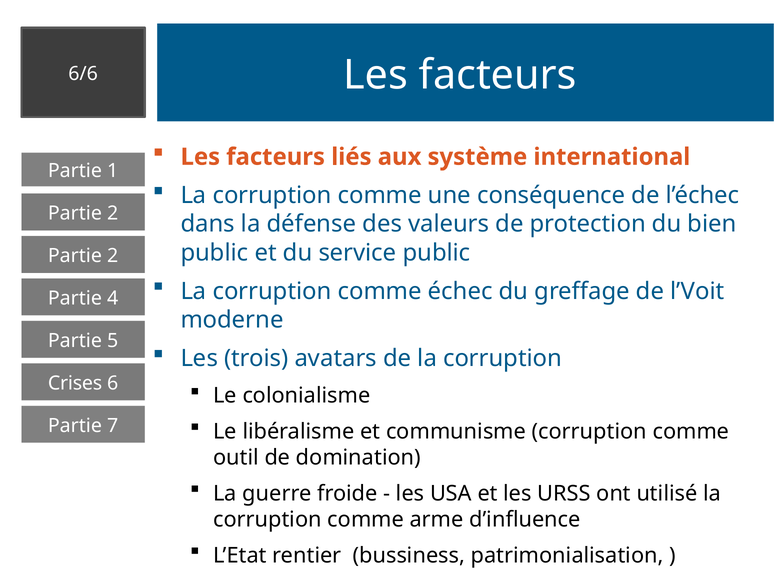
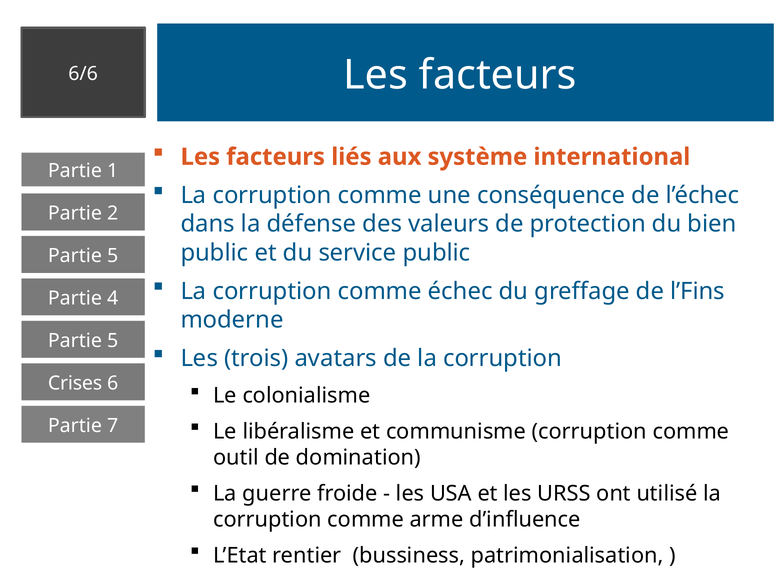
2 at (113, 256): 2 -> 5
l’Voit: l’Voit -> l’Fins
